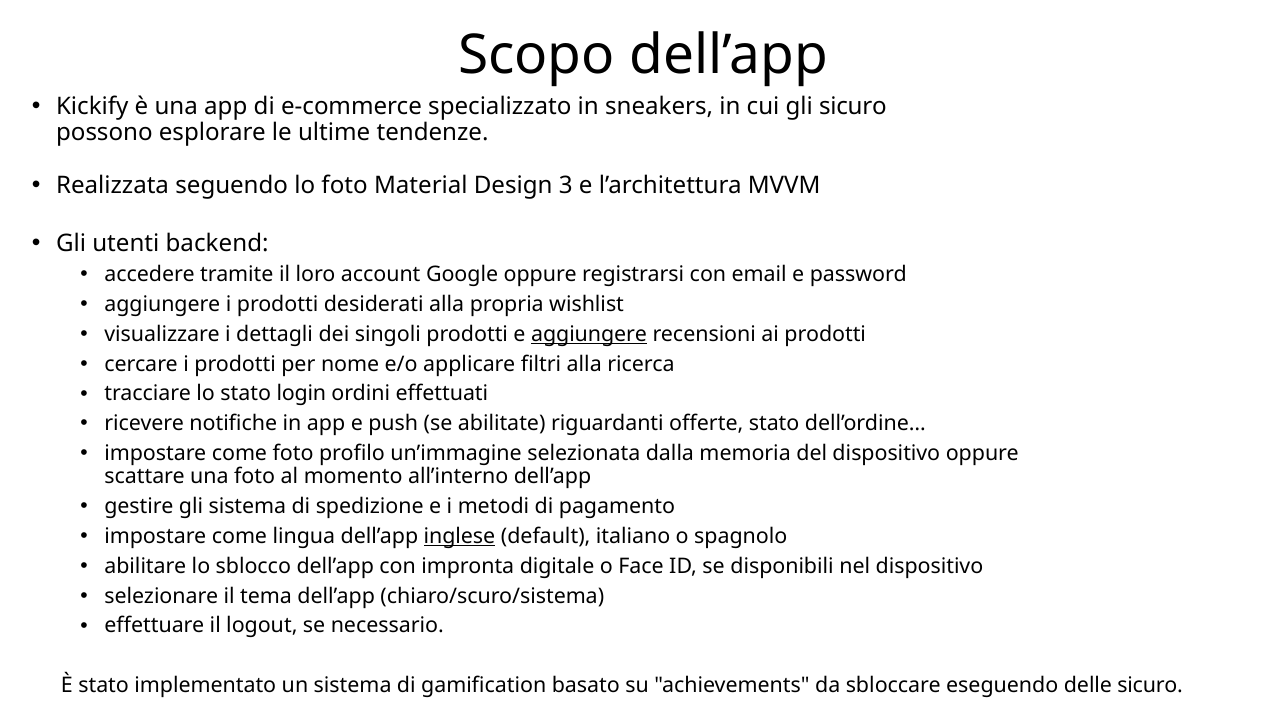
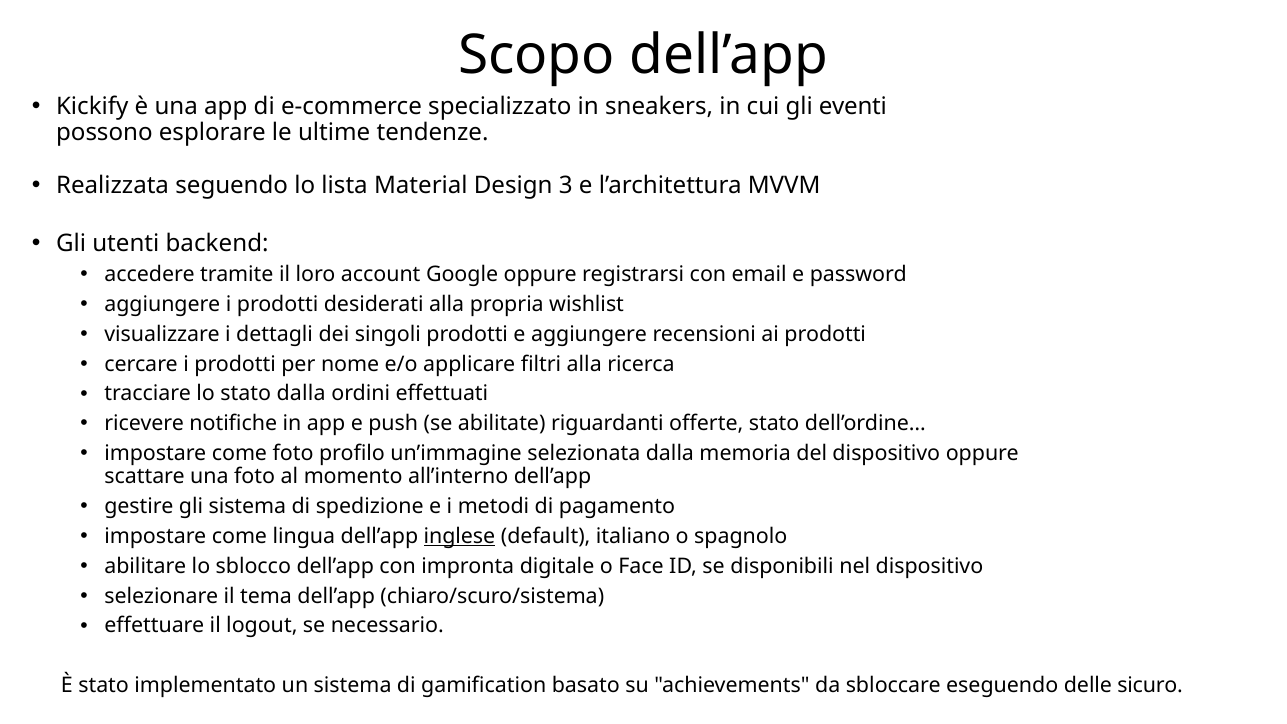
gli sicuro: sicuro -> eventi
lo foto: foto -> lista
aggiungere at (589, 334) underline: present -> none
stato login: login -> dalla
